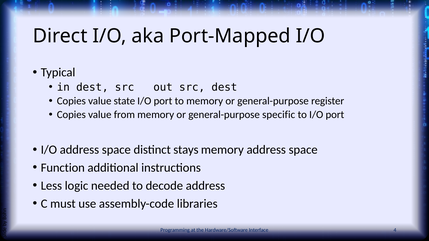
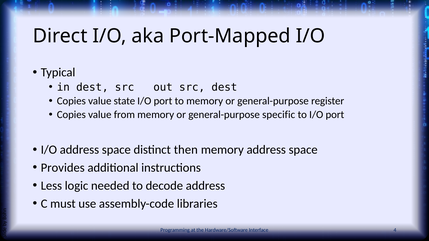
stays: stays -> then
Function: Function -> Provides
